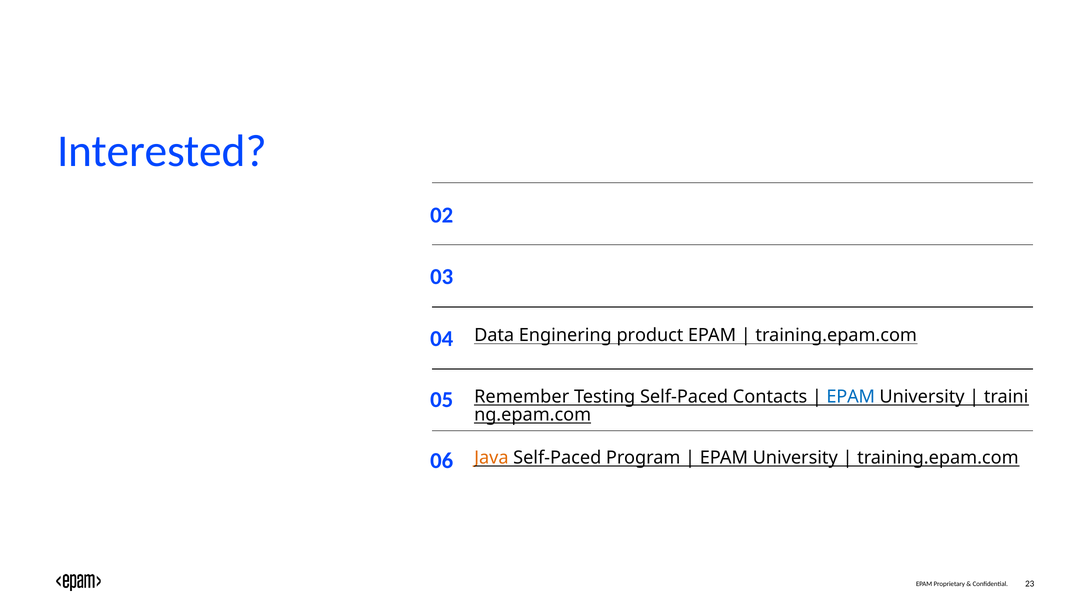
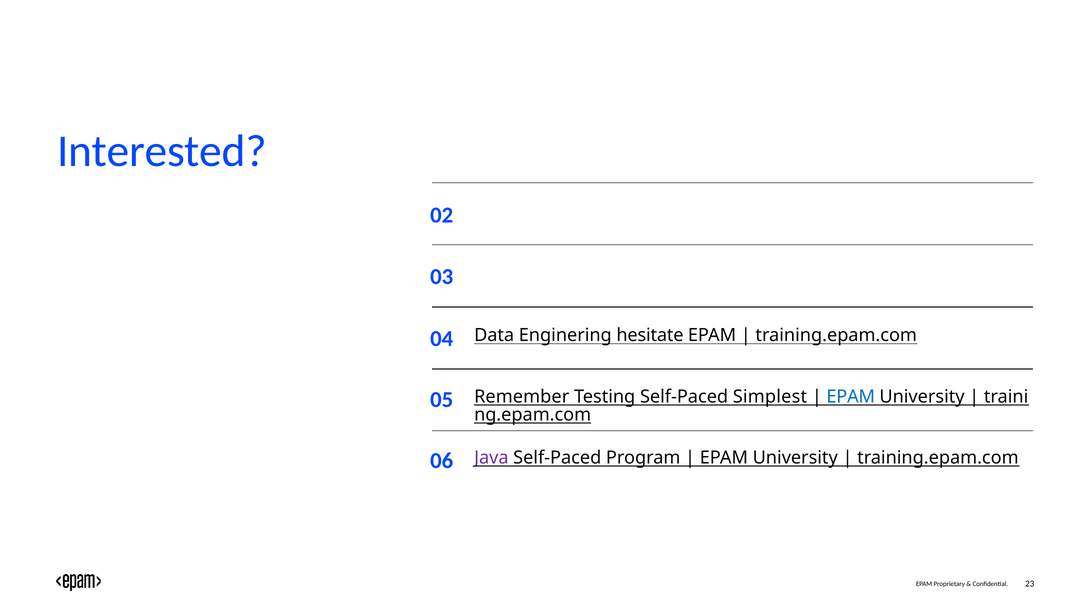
product: product -> hesitate
Contacts: Contacts -> Simplest
Java colour: orange -> purple
